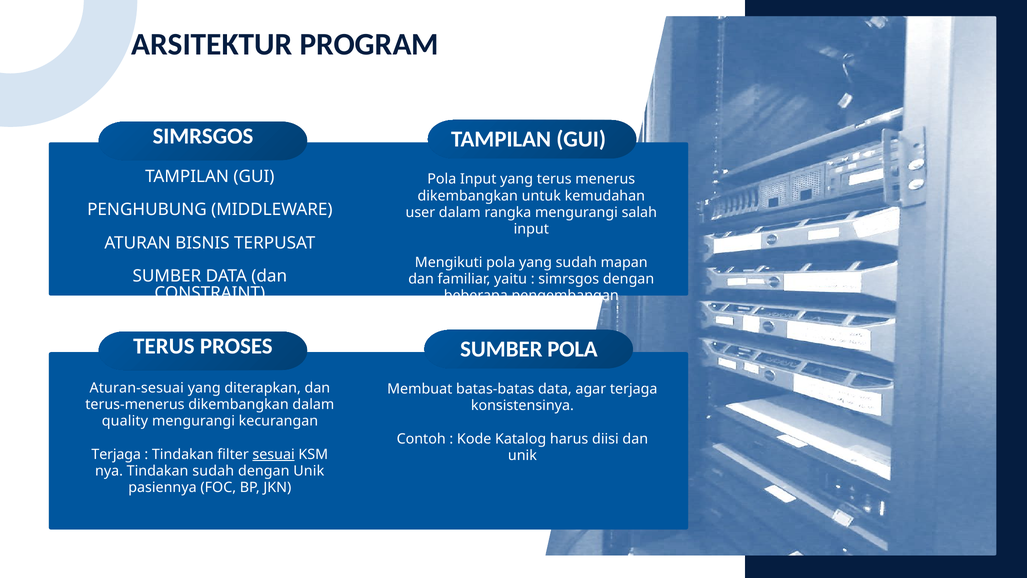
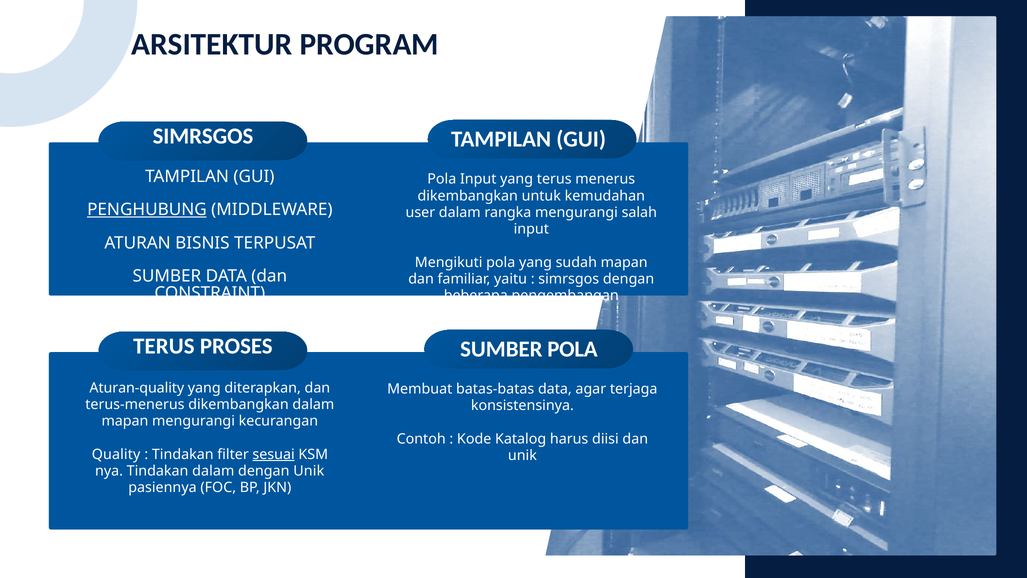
PENGHUBUNG underline: none -> present
Aturan-sesuai: Aturan-sesuai -> Aturan-quality
quality at (125, 421): quality -> mapan
Terjaga at (116, 454): Terjaga -> Quality
Tindakan sudah: sudah -> dalam
